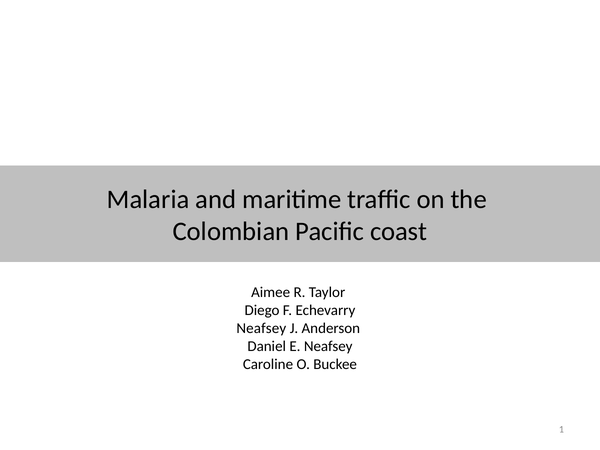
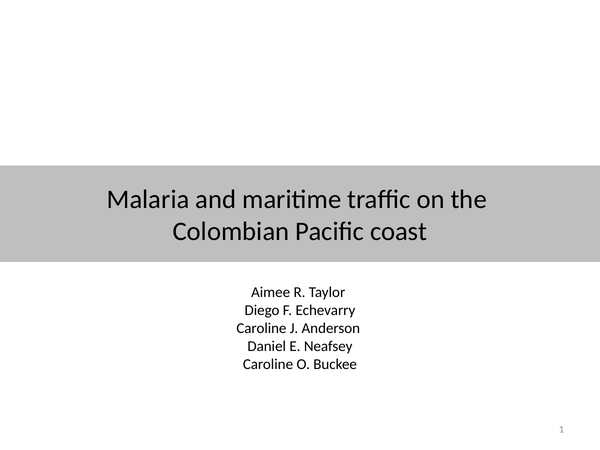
Neafsey at (261, 328): Neafsey -> Caroline
